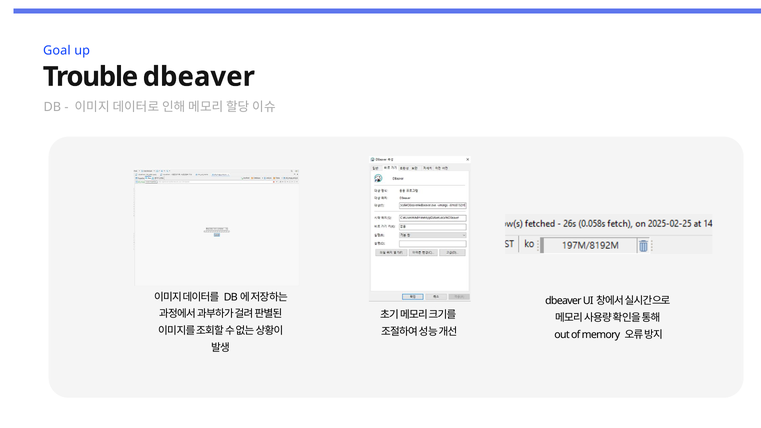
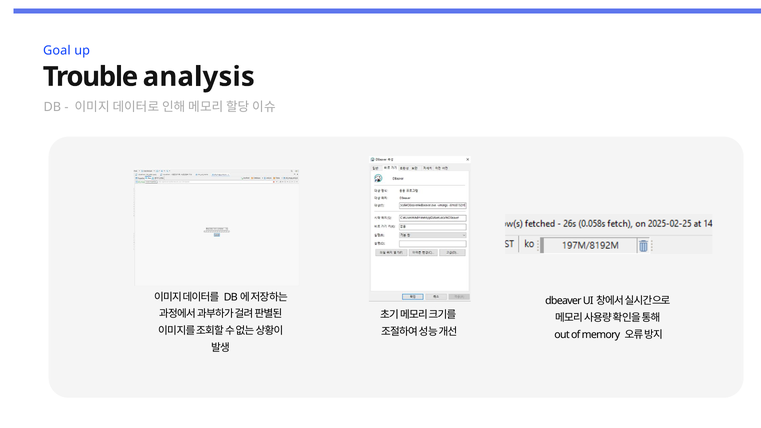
Trouble dbeaver: dbeaver -> analysis
